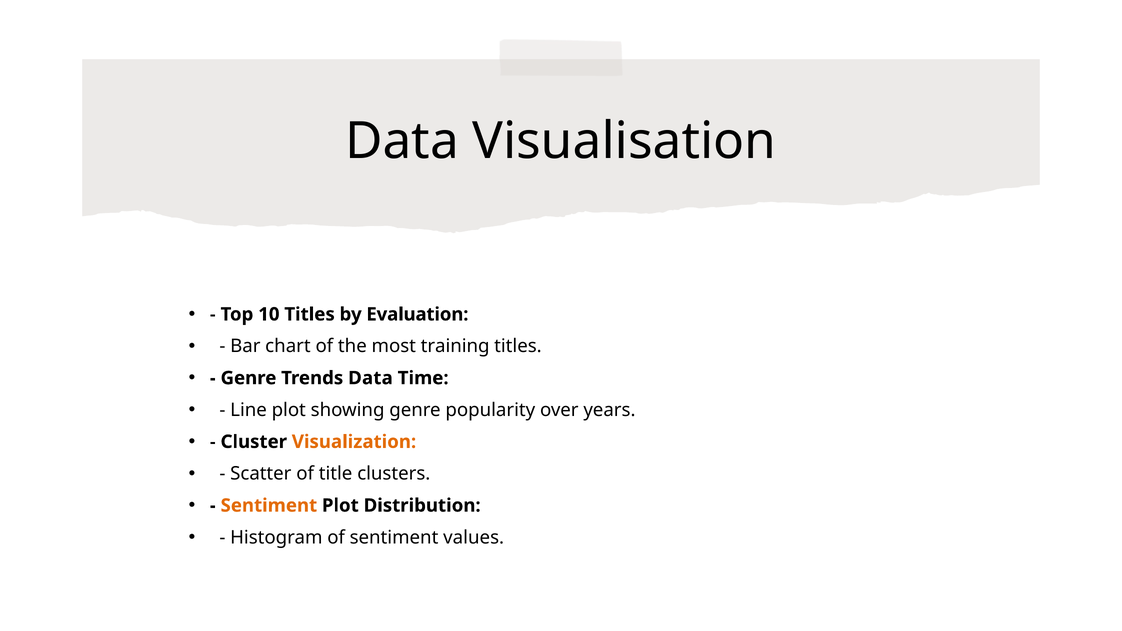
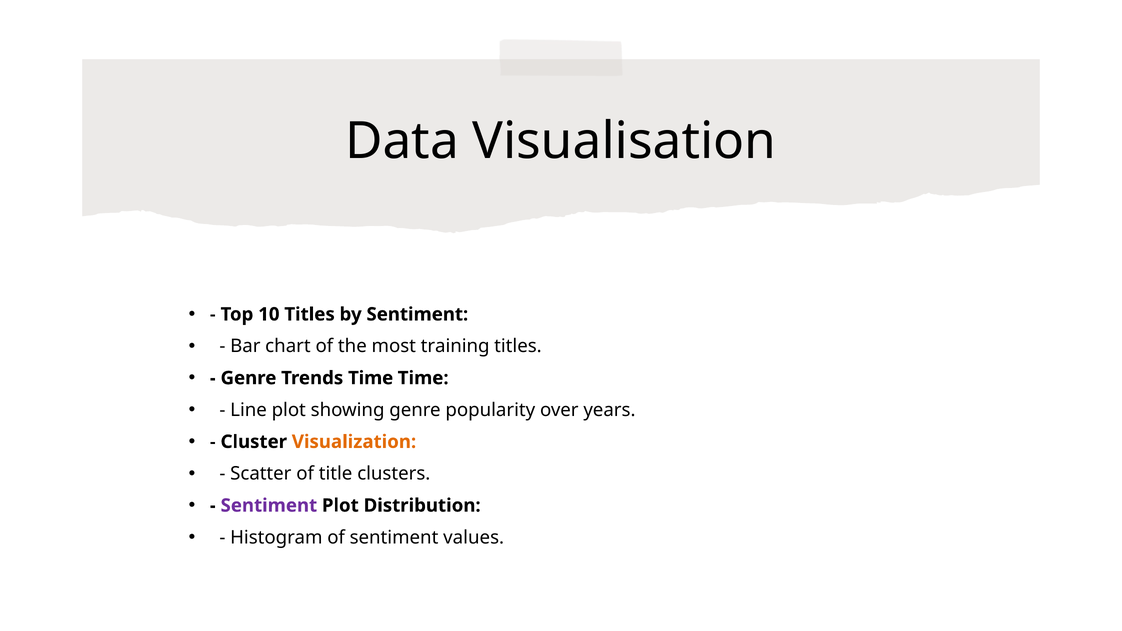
by Evaluation: Evaluation -> Sentiment
Trends Data: Data -> Time
Sentiment at (269, 506) colour: orange -> purple
